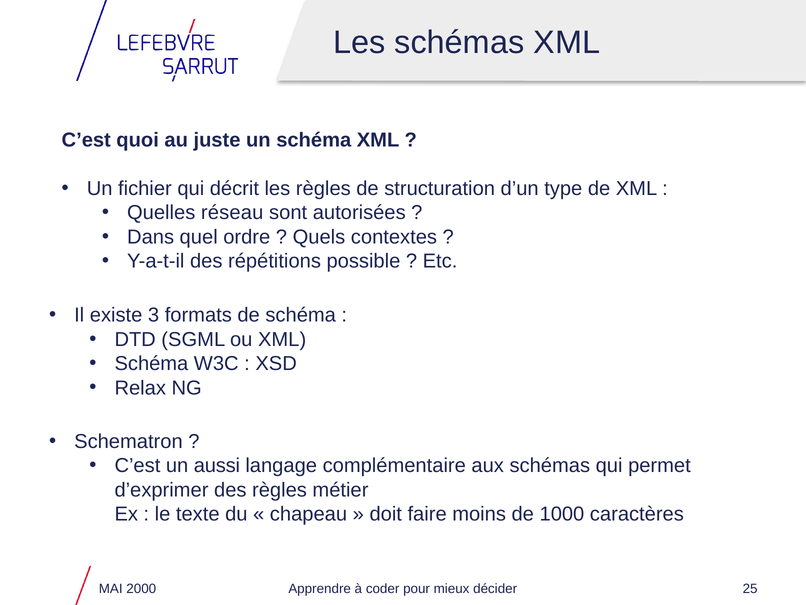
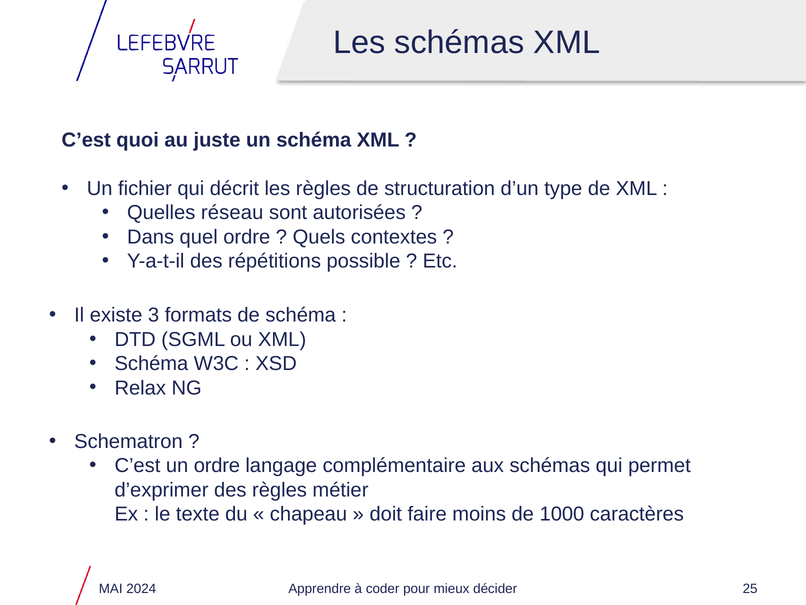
un aussi: aussi -> ordre
2000: 2000 -> 2024
